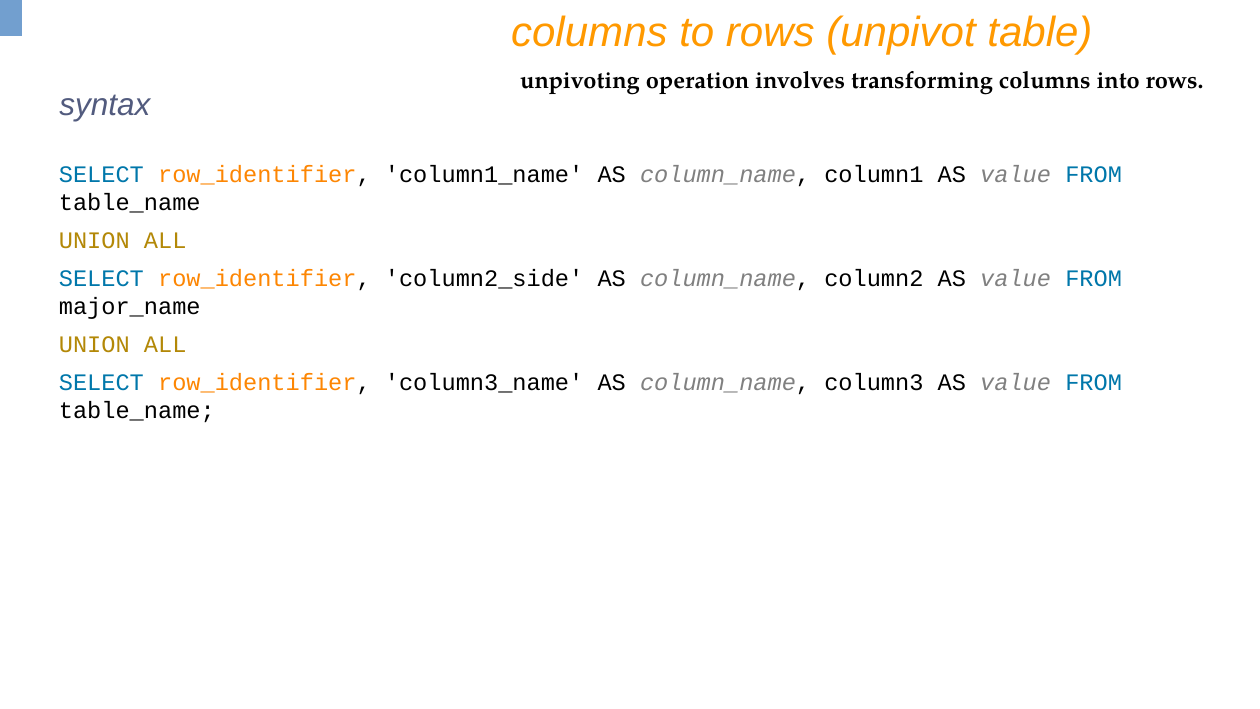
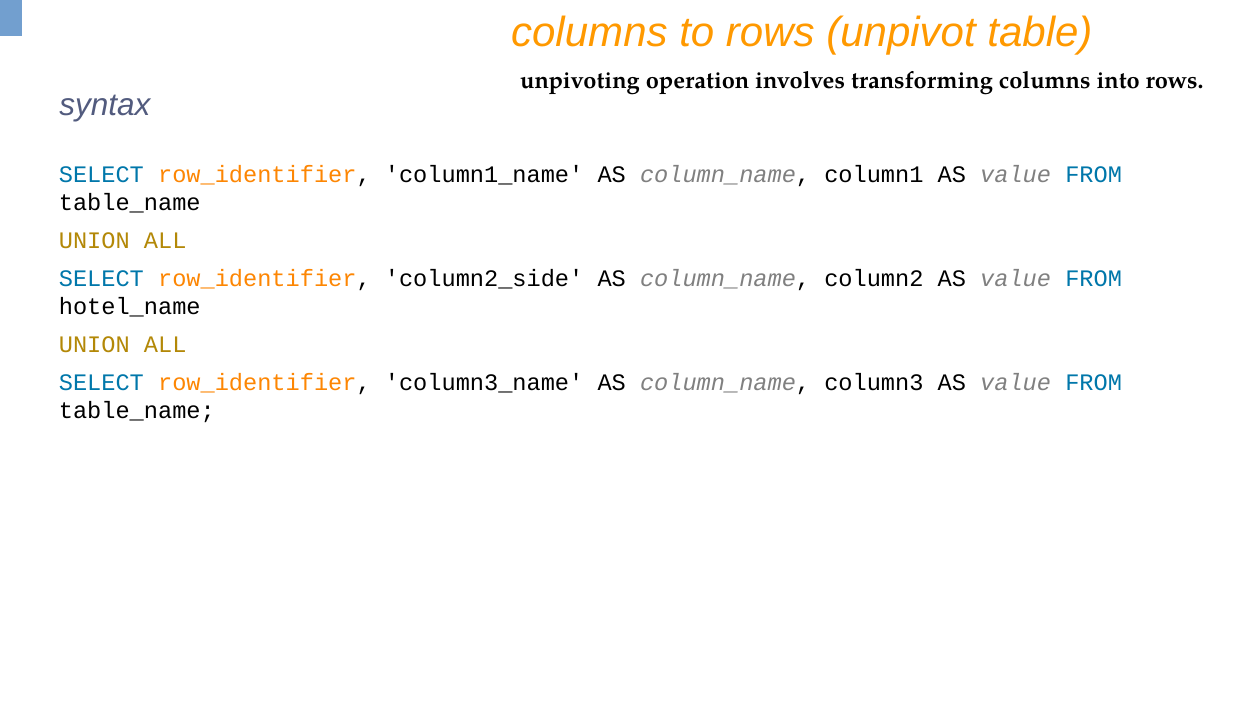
major_name: major_name -> hotel_name
